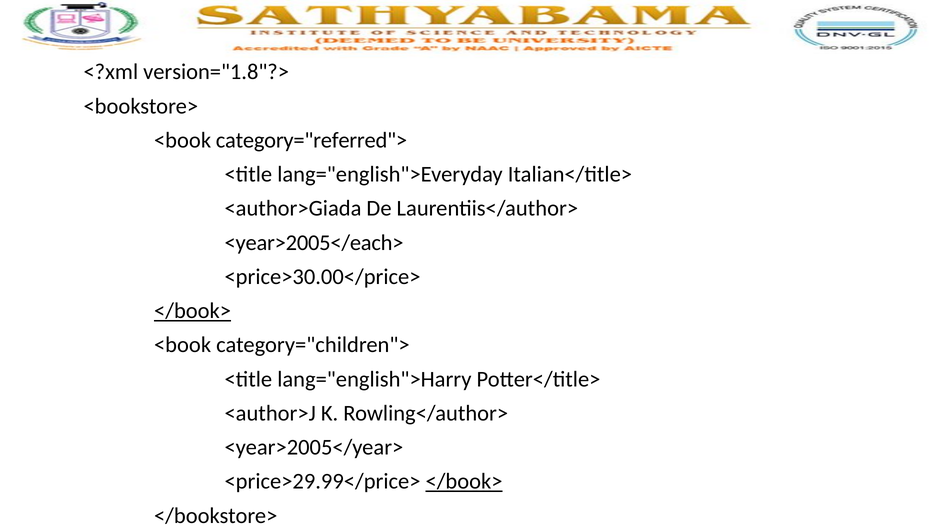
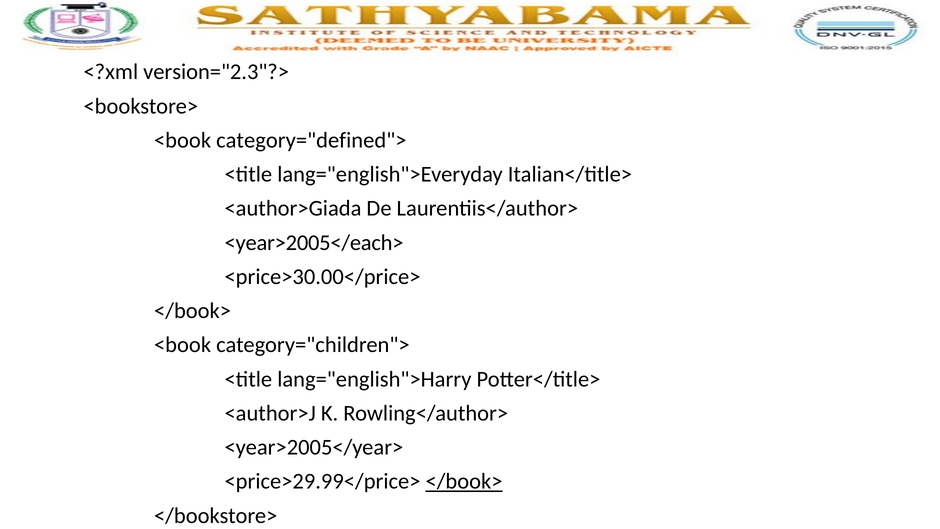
version="1.8"?>: version="1.8"?> -> version="2.3"?>
category="referred">: category="referred"> -> category="defined">
</book> at (193, 311) underline: present -> none
